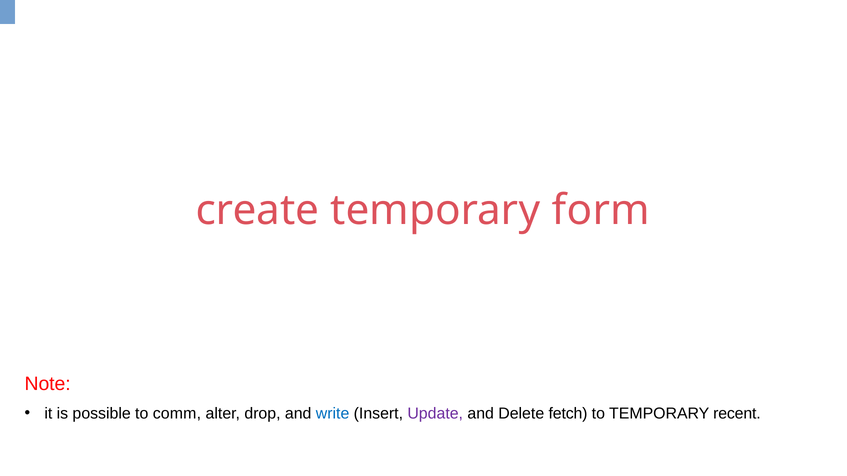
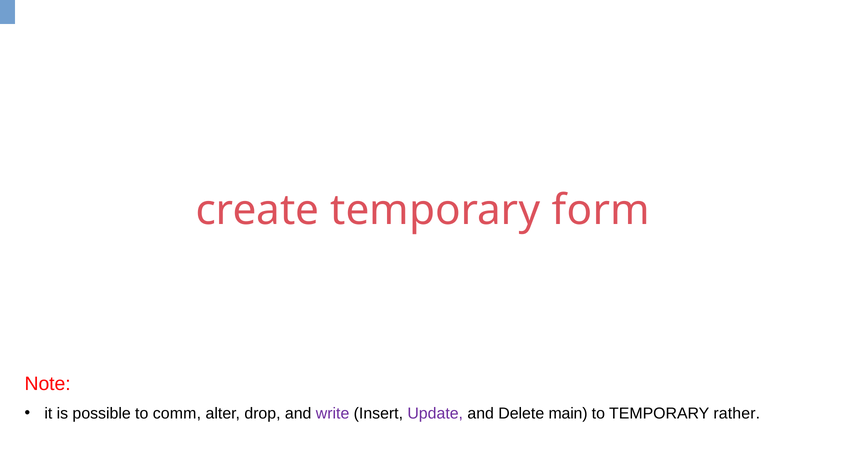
write colour: blue -> purple
fetch: fetch -> main
recent: recent -> rather
